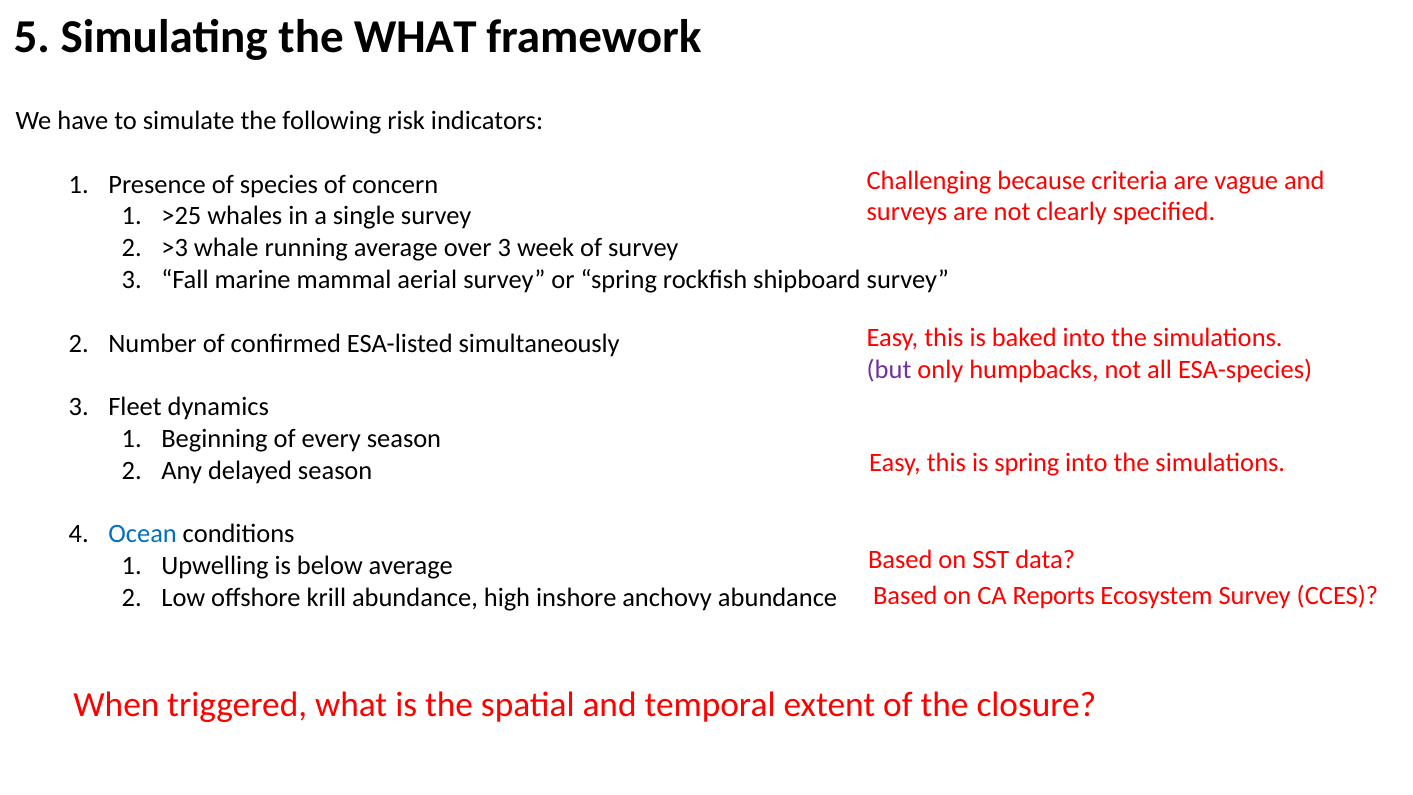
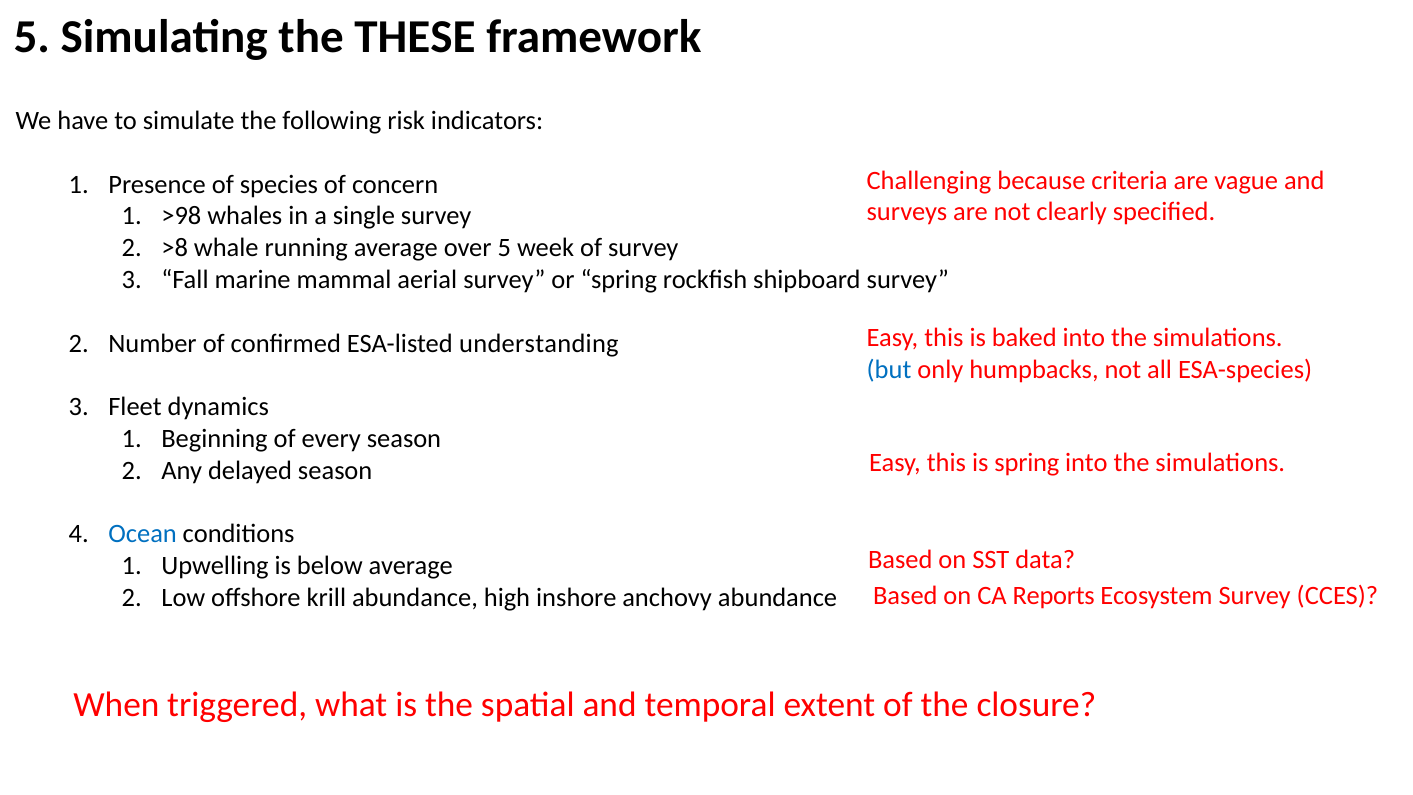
the WHAT: WHAT -> THESE
>25: >25 -> >98
>3: >3 -> >8
over 3: 3 -> 5
simultaneously: simultaneously -> understanding
but colour: purple -> blue
